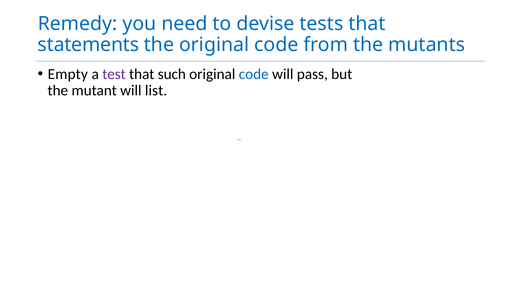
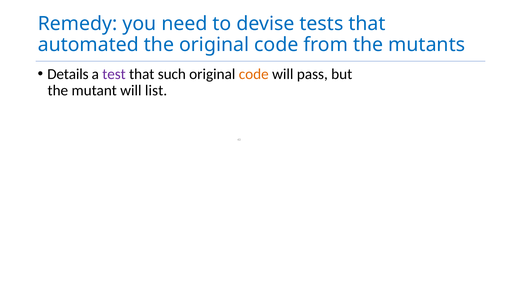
statements: statements -> automated
Empty: Empty -> Details
code at (254, 74) colour: blue -> orange
